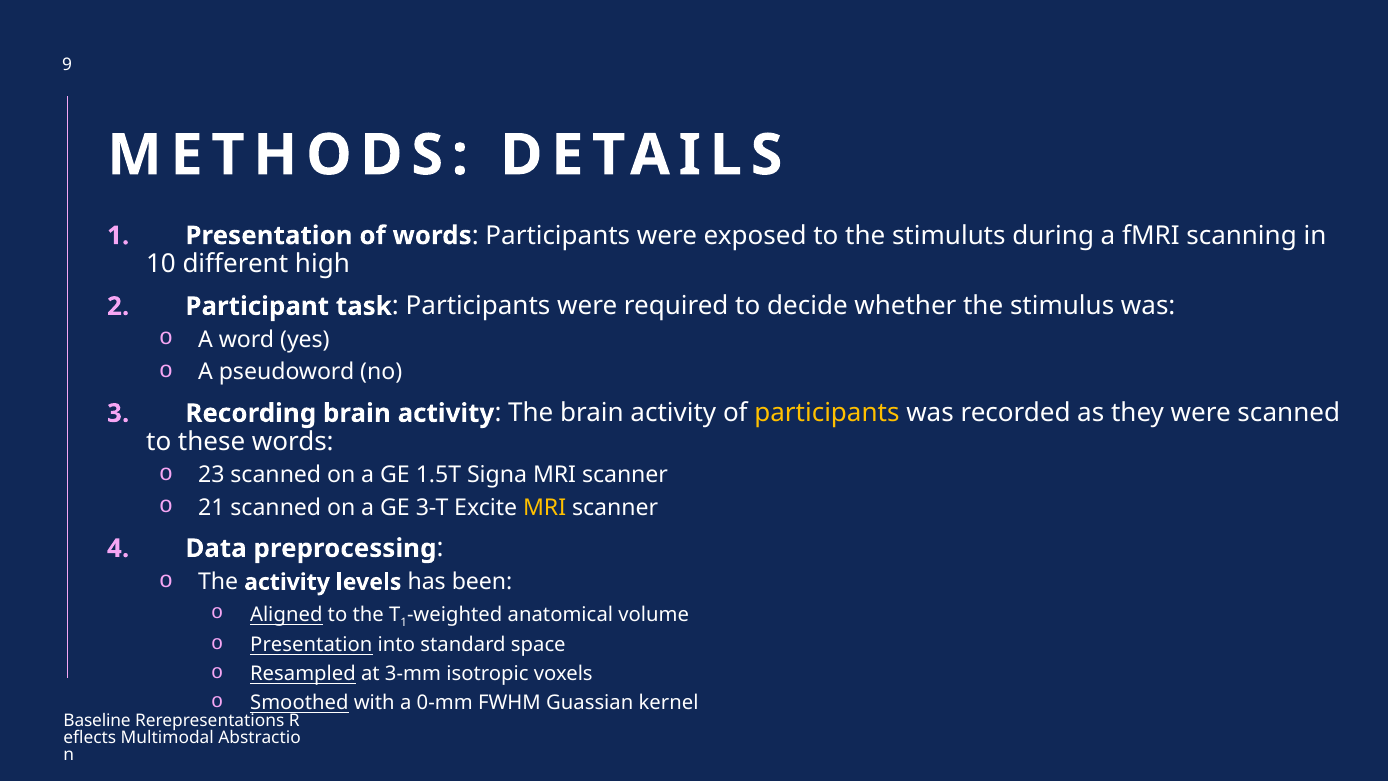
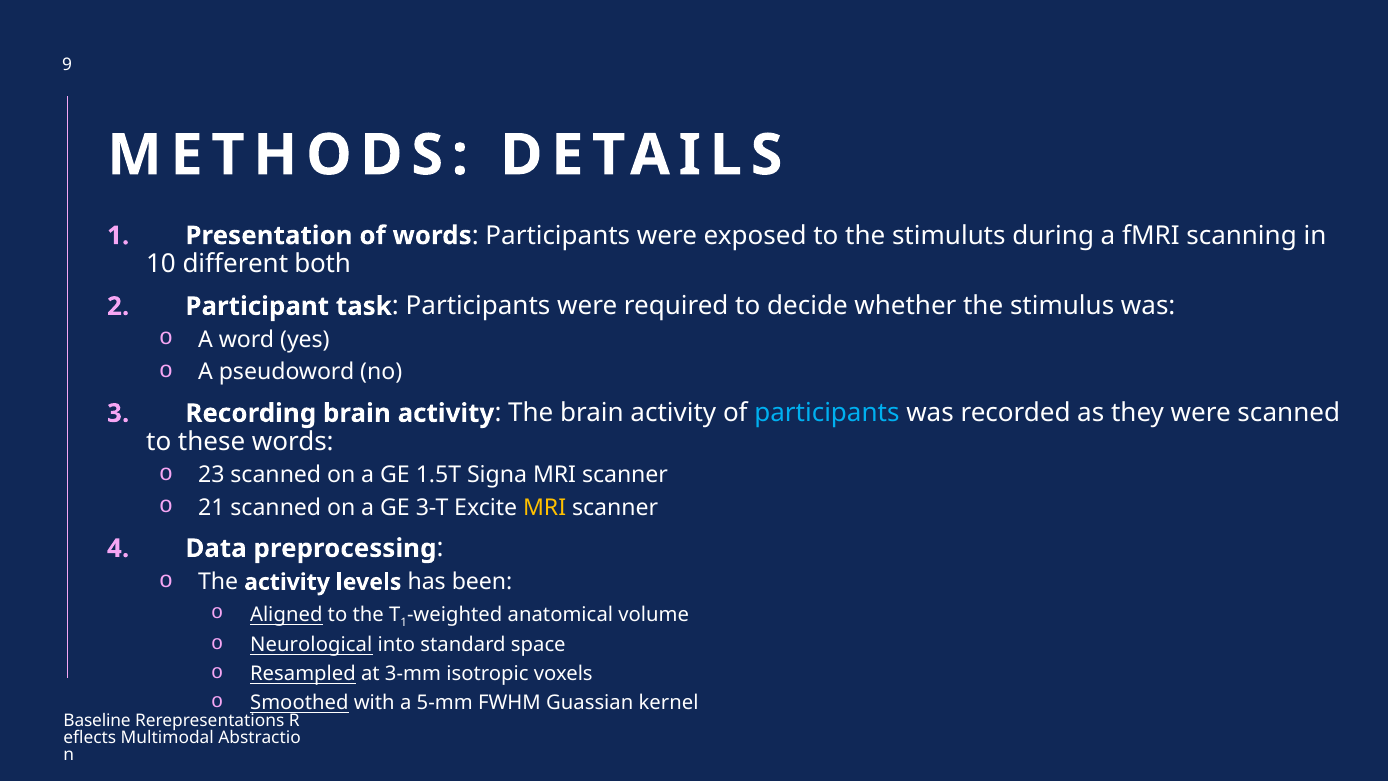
high: high -> both
participants at (827, 413) colour: yellow -> light blue
Presentation at (311, 645): Presentation -> Neurological
0-mm: 0-mm -> 5-mm
